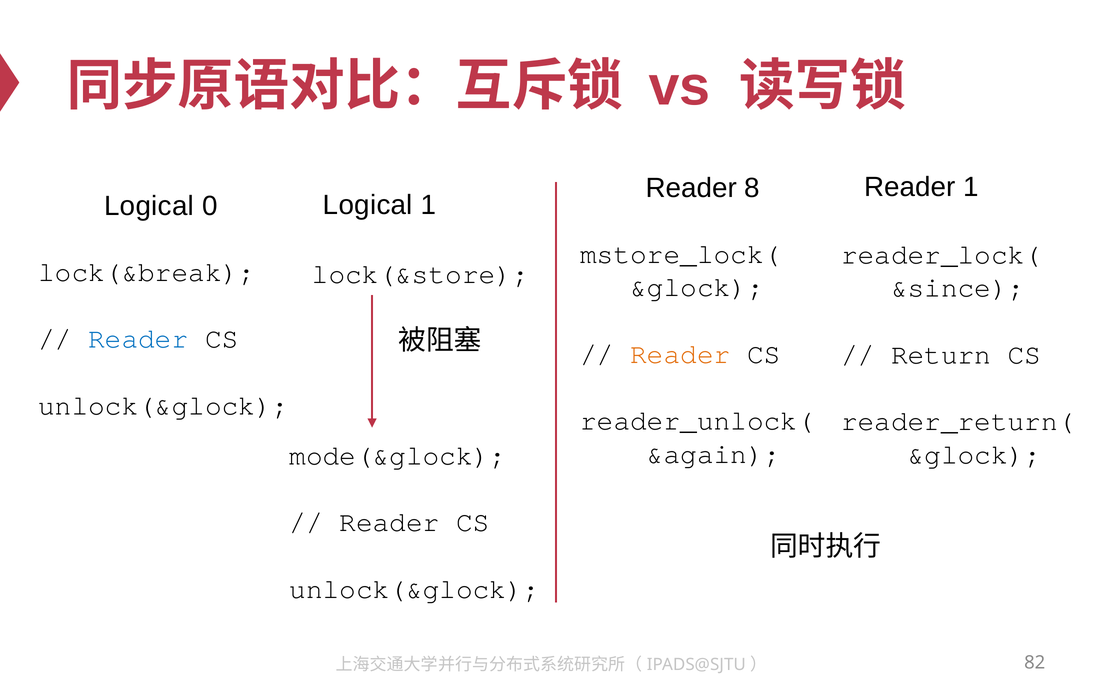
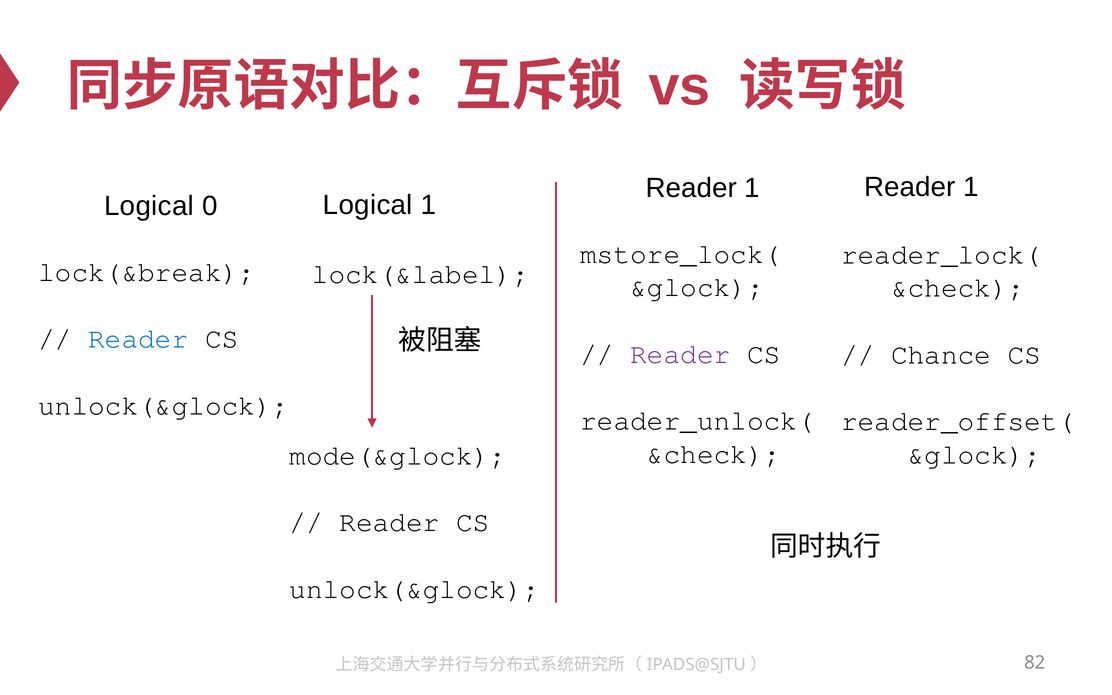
8 at (752, 188): 8 -> 1
lock(&store: lock(&store -> lock(&label
&since at (958, 288): &since -> &check
Reader at (680, 354) colour: orange -> purple
Return: Return -> Chance
reader_return(: reader_return( -> reader_offset(
&again at (714, 454): &again -> &check
